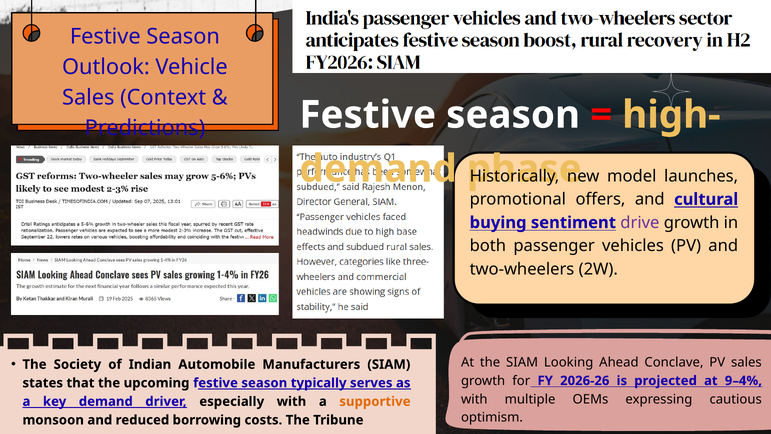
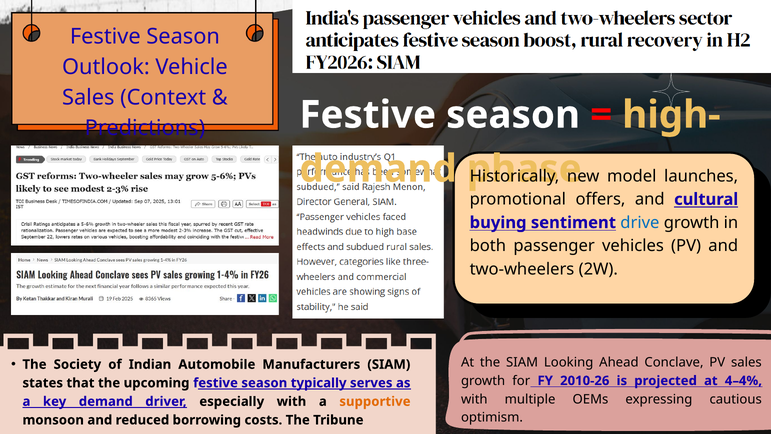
drive colour: purple -> blue
2026-26: 2026-26 -> 2010-26
9–4%: 9–4% -> 4–4%
